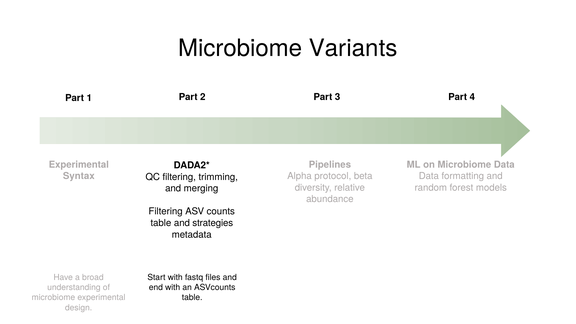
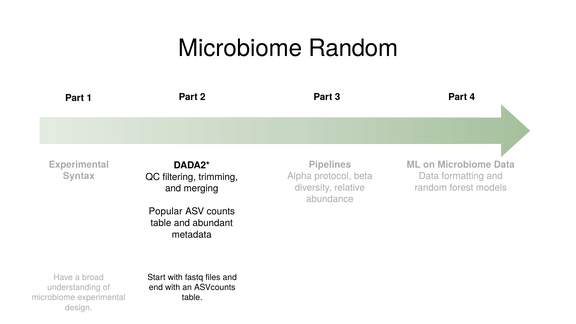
Microbiome Variants: Variants -> Random
Filtering at (166, 211): Filtering -> Popular
strategies: strategies -> abundant
